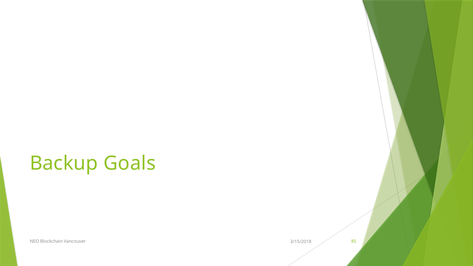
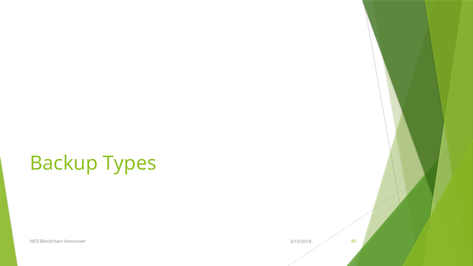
Goals: Goals -> Types
